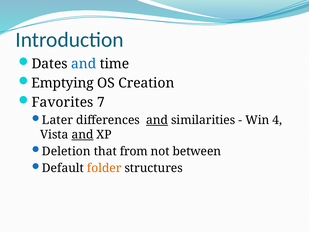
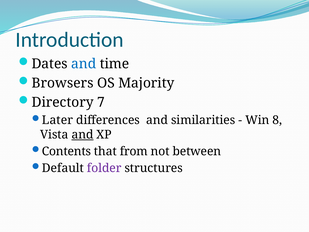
Emptying: Emptying -> Browsers
Creation: Creation -> Majority
Favorites: Favorites -> Directory
and at (157, 120) underline: present -> none
4: 4 -> 8
Deletion: Deletion -> Contents
folder colour: orange -> purple
